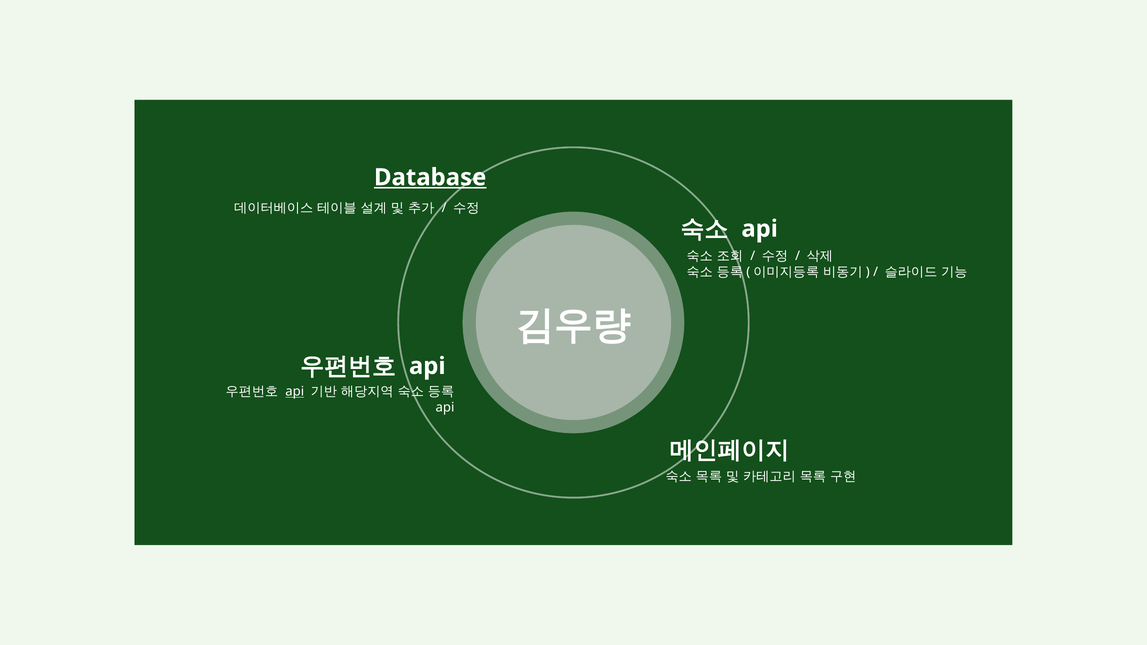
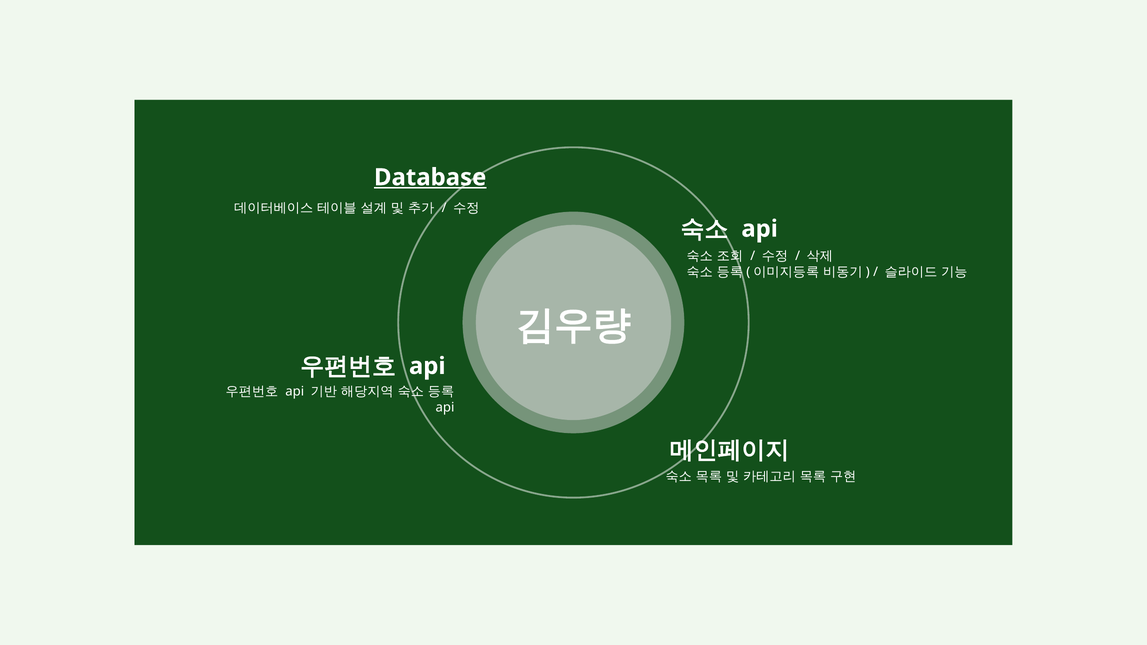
api at (295, 392) underline: present -> none
